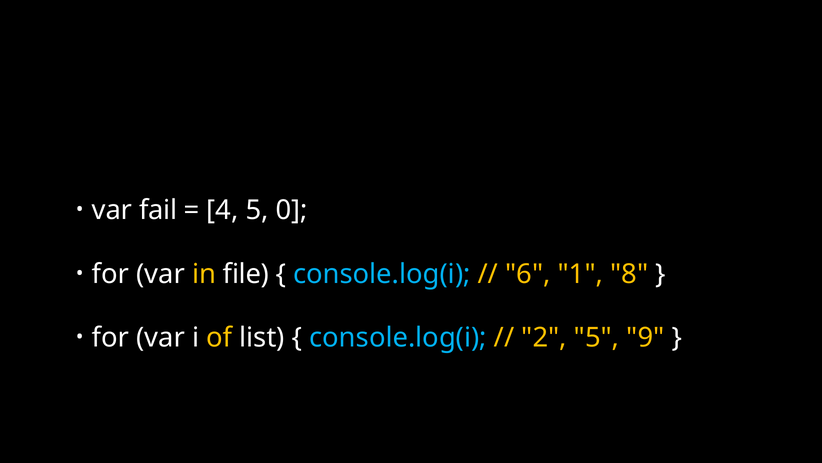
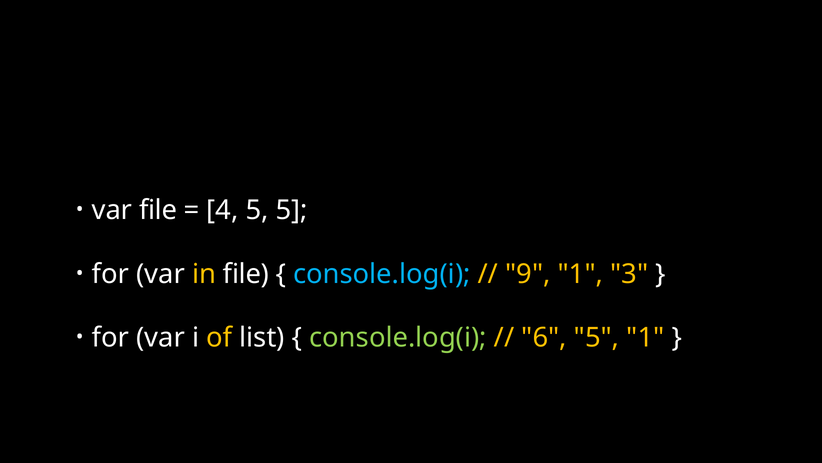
var fail: fail -> file
5 0: 0 -> 5
6: 6 -> 9
8: 8 -> 3
console.log(i at (398, 337) colour: light blue -> light green
2: 2 -> 6
5 9: 9 -> 1
